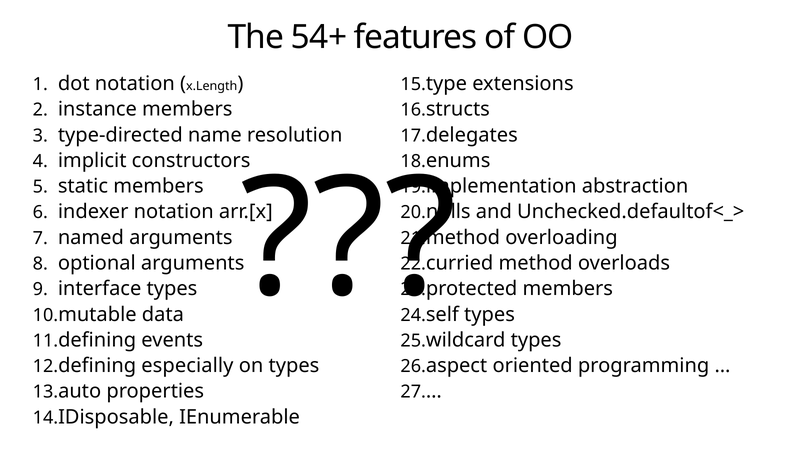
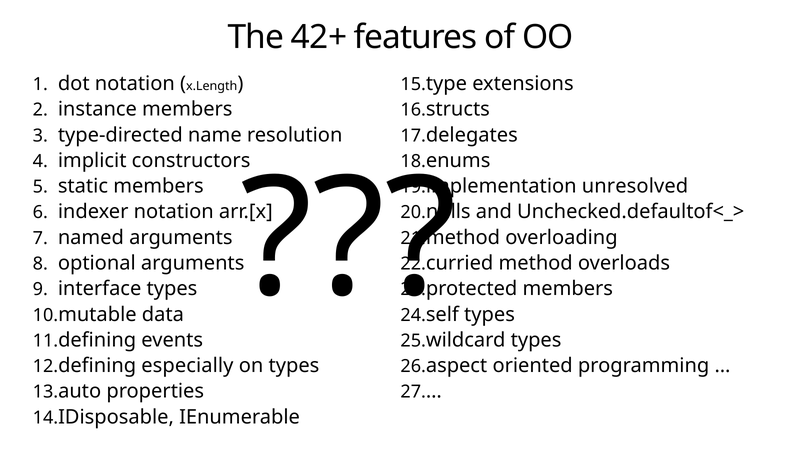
54+: 54+ -> 42+
abstraction: abstraction -> unresolved
